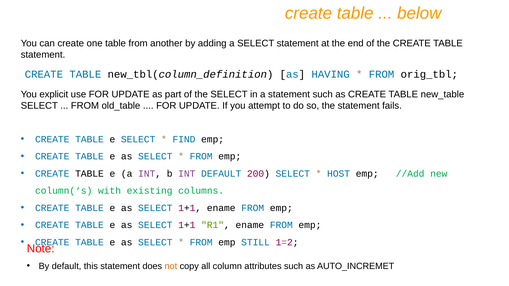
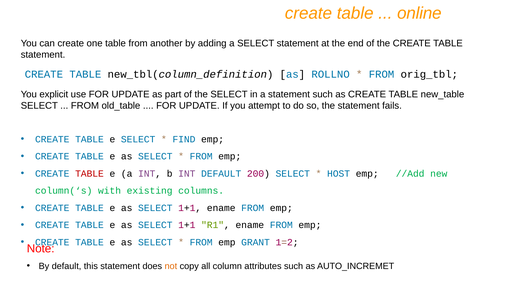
below: below -> online
HAVING: HAVING -> ROLLNO
TABLE at (89, 174) colour: black -> red
STILL: STILL -> GRANT
